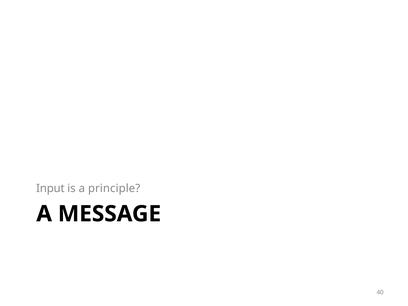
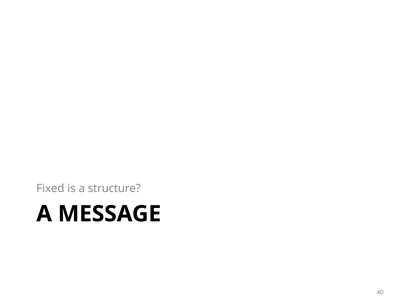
Input: Input -> Fixed
principle: principle -> structure
